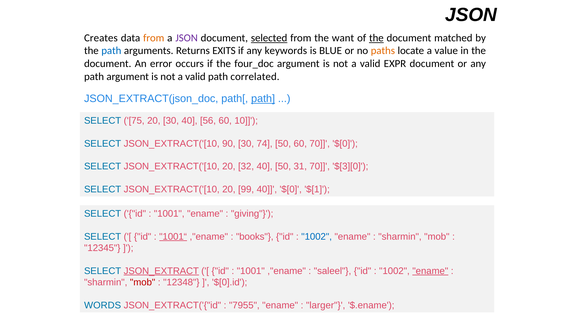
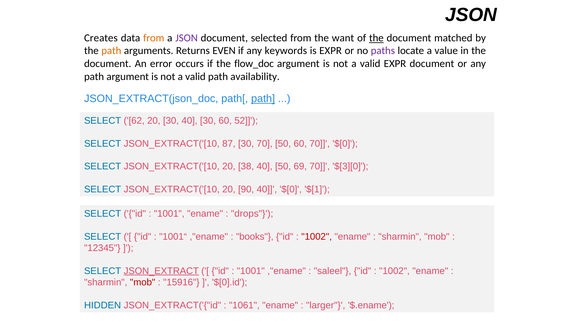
selected underline: present -> none
path at (111, 51) colour: blue -> orange
EXITS: EXITS -> EVEN
is BLUE: BLUE -> EXPR
paths colour: orange -> purple
four_doc: four_doc -> flow_doc
correlated: correlated -> availability
75: 75 -> 62
40 56: 56 -> 30
10: 10 -> 52
90: 90 -> 87
30 74: 74 -> 70
32: 32 -> 38
31: 31 -> 69
99: 99 -> 90
giving: giving -> drops
1001“ underline: present -> none
1002 at (317, 237) colour: blue -> red
ename at (430, 271) underline: present -> none
12348: 12348 -> 15916
WORDS: WORDS -> HIDDEN
7955: 7955 -> 1061
